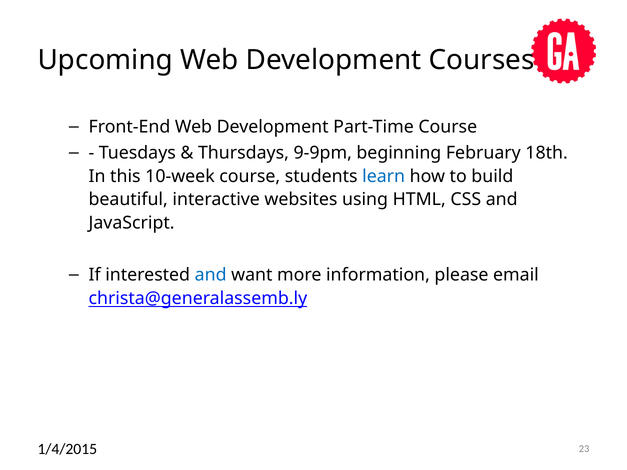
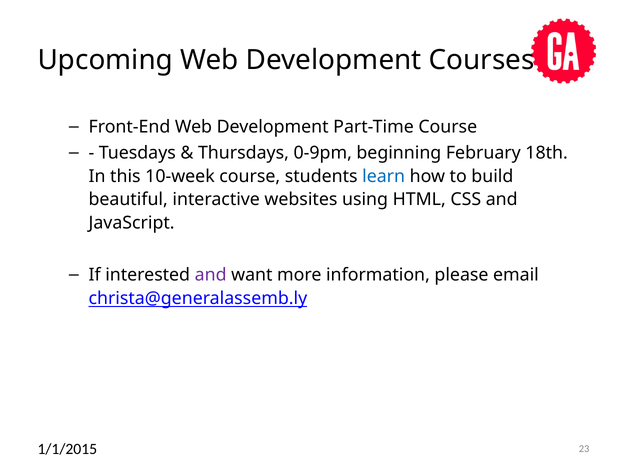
9-9pm: 9-9pm -> 0-9pm
and at (211, 275) colour: blue -> purple
1/4/2015: 1/4/2015 -> 1/1/2015
